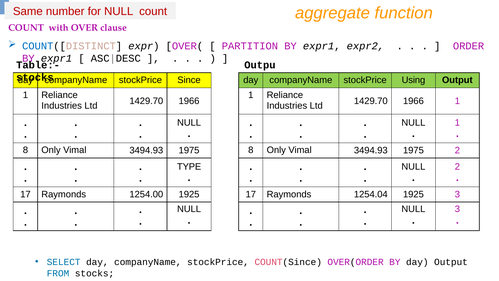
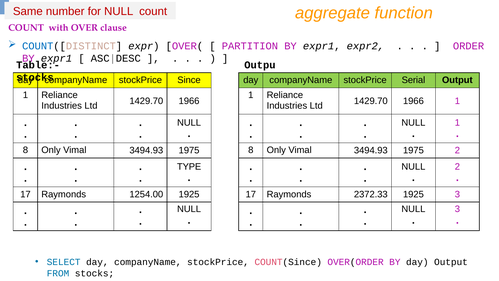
Using: Using -> Serial
1254.04: 1254.04 -> 2372.33
